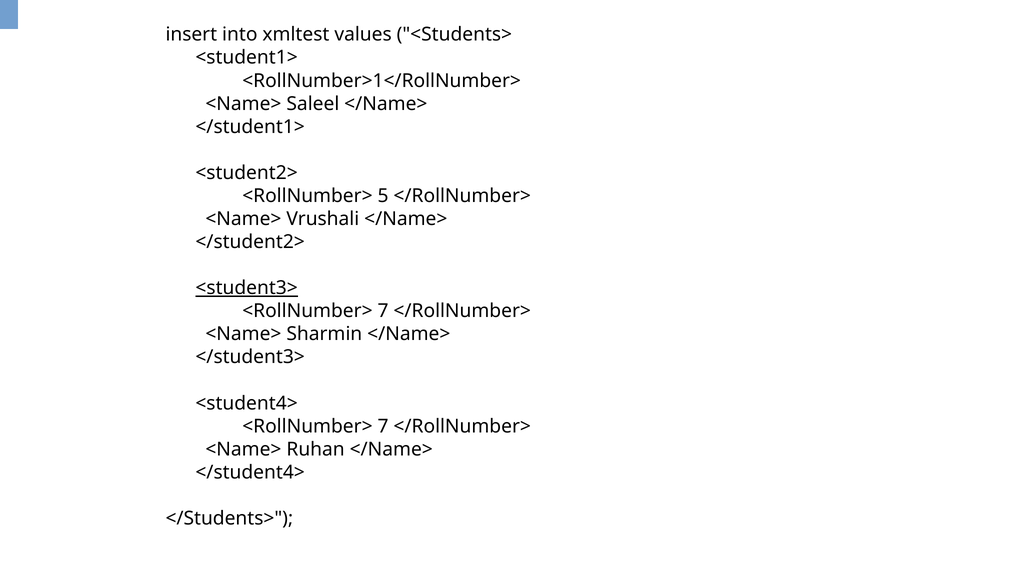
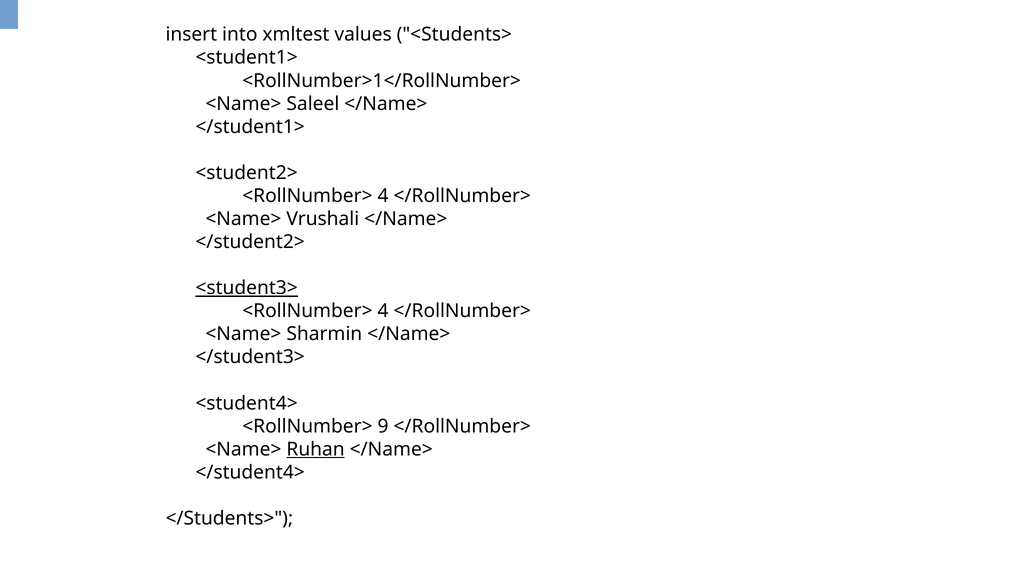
5 at (383, 196): 5 -> 4
7 at (383, 311): 7 -> 4
7 at (383, 426): 7 -> 9
Ruhan underline: none -> present
